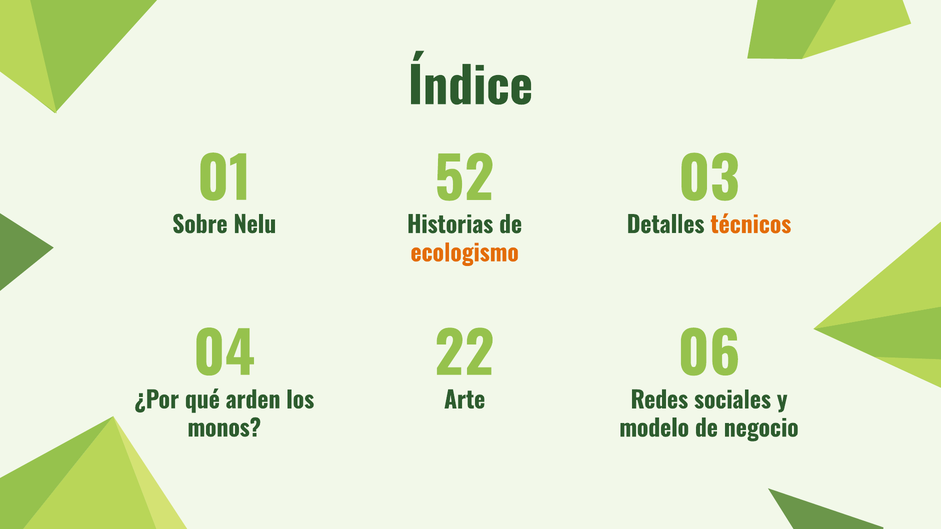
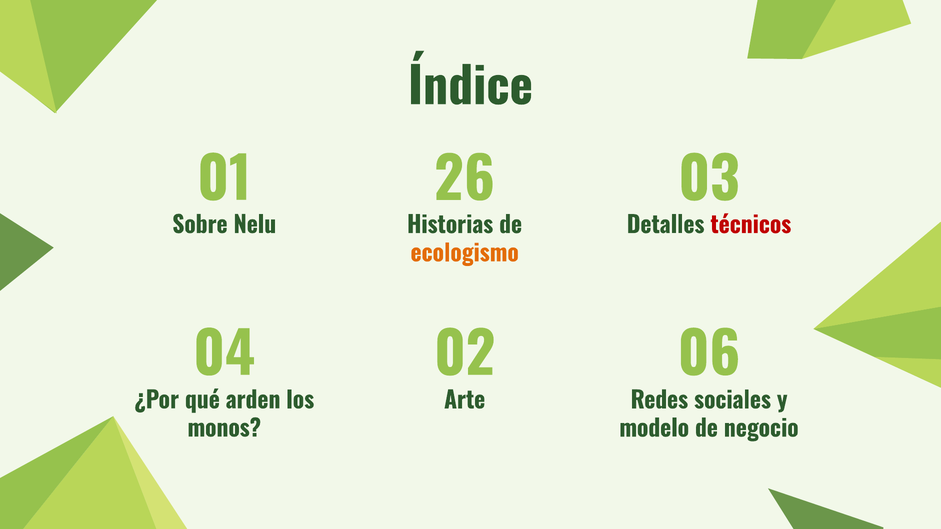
52: 52 -> 26
técnicos colour: orange -> red
22: 22 -> 02
